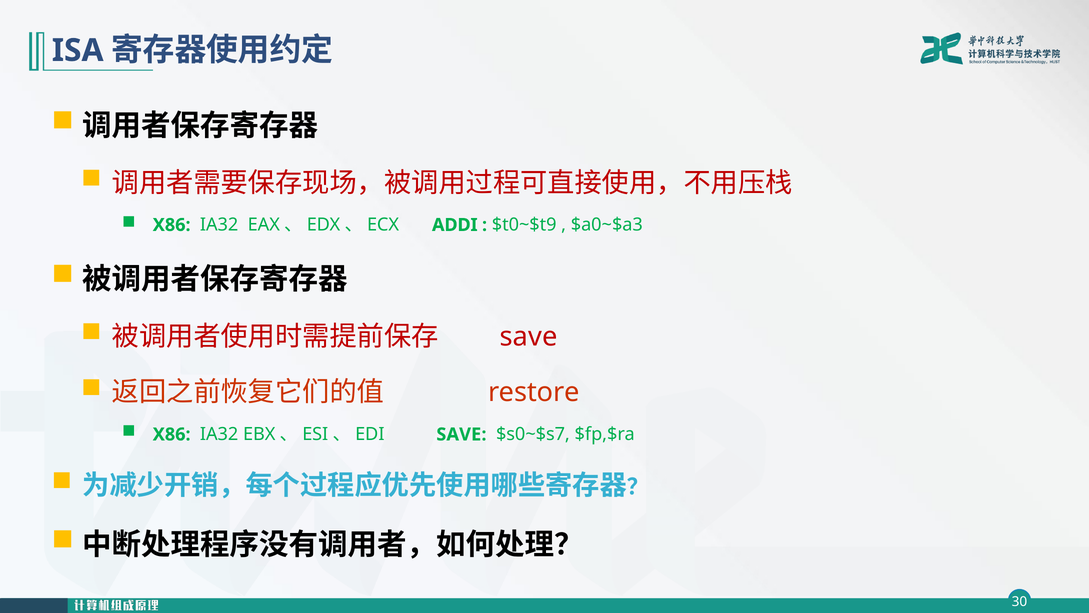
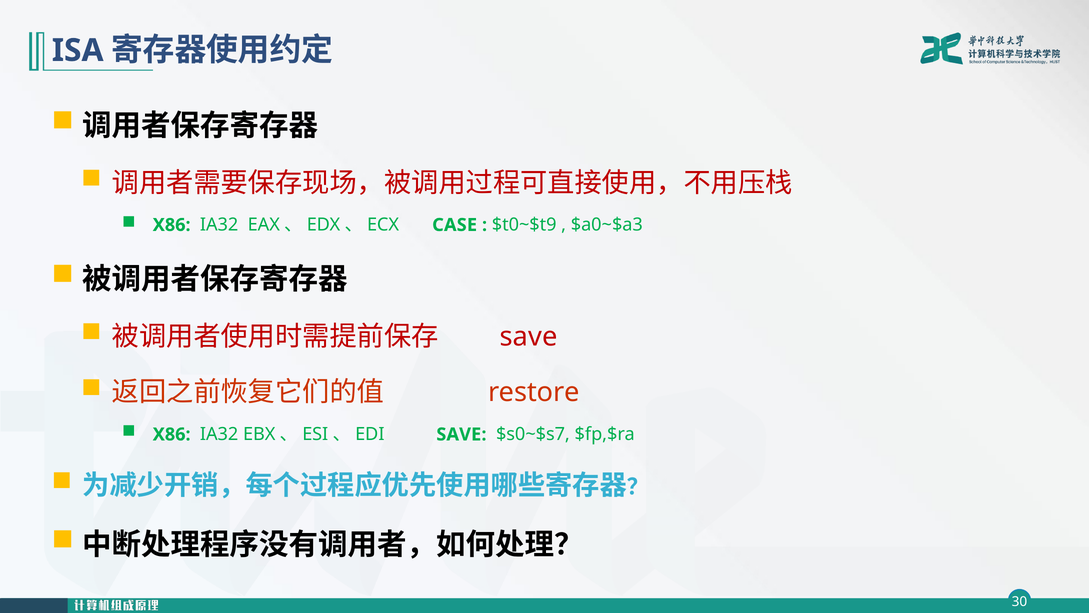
ADDI: ADDI -> CASE
